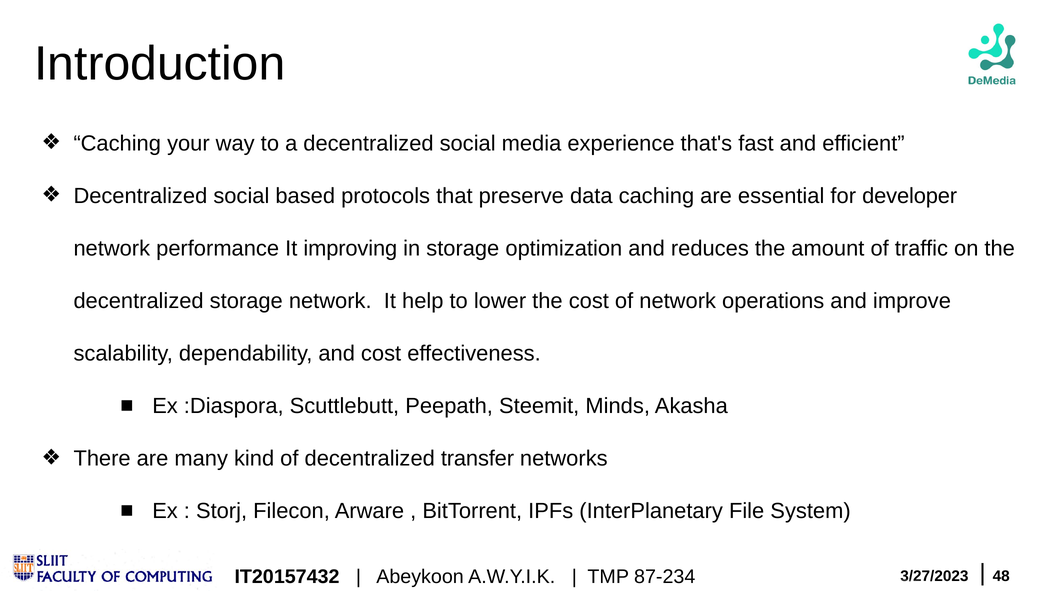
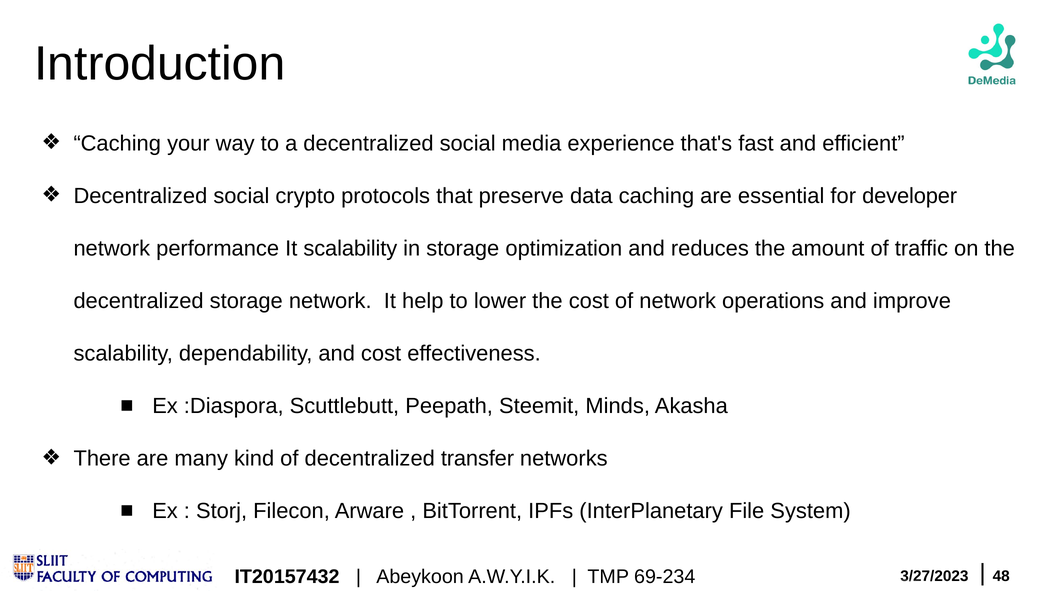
based: based -> crypto
It improving: improving -> scalability
87-234: 87-234 -> 69-234
